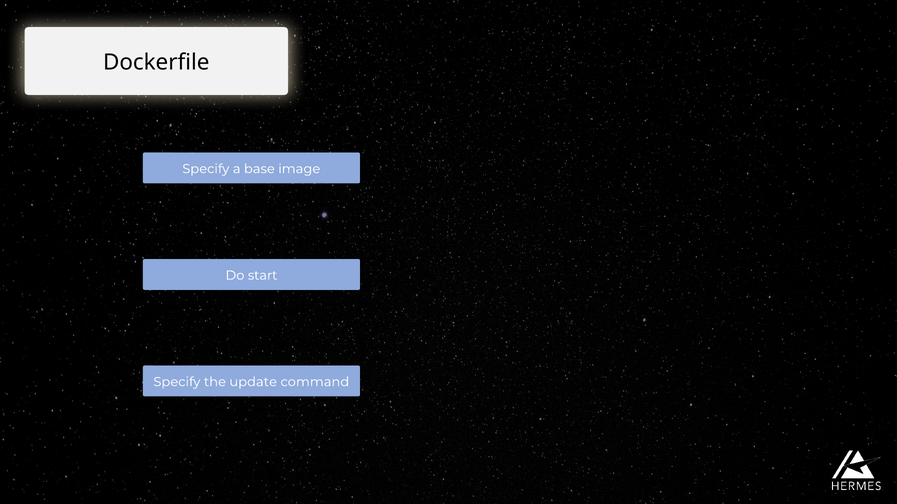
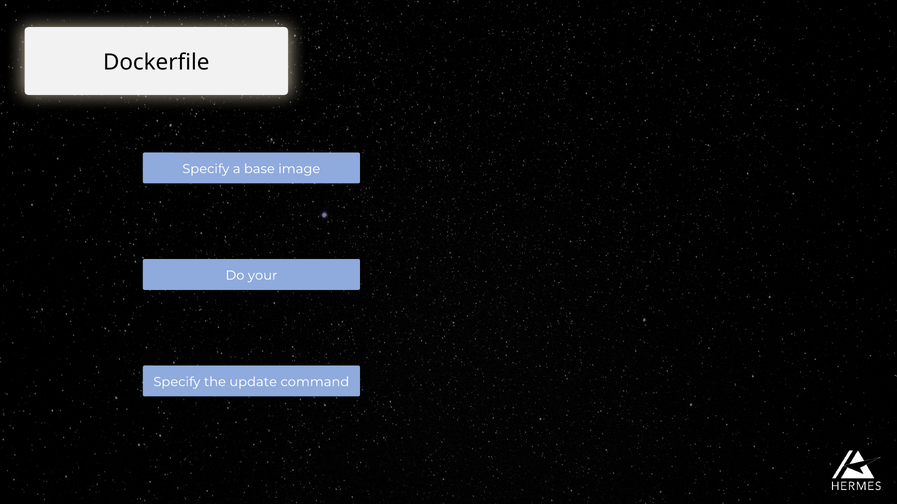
start: start -> your
